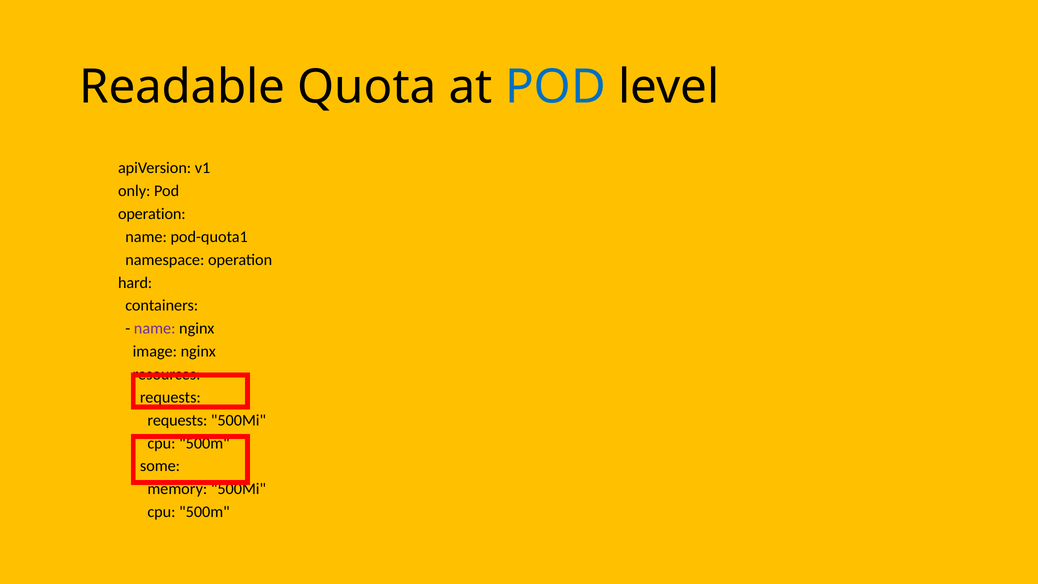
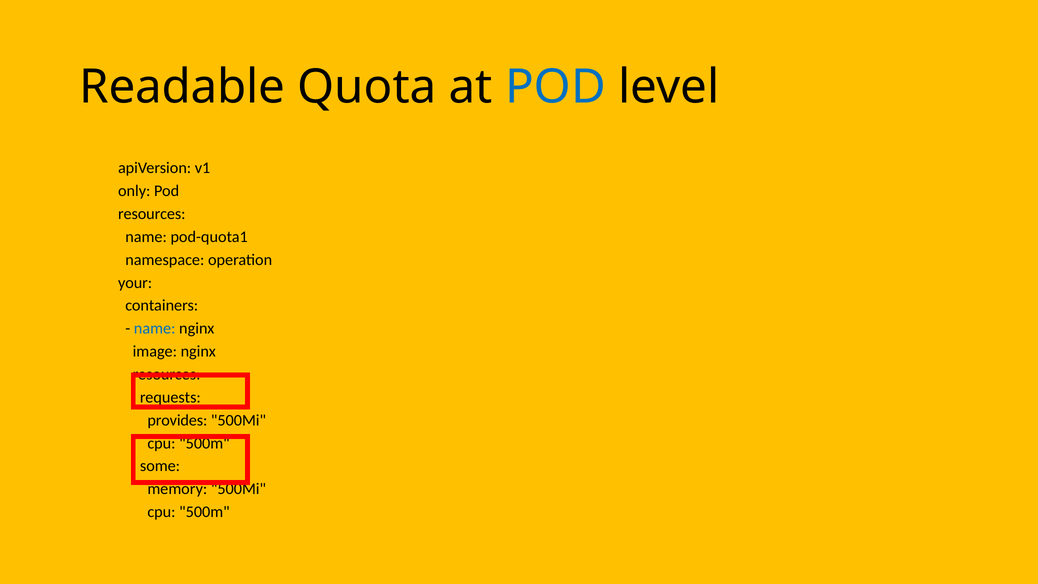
operation at (152, 214): operation -> resources
hard: hard -> your
name at (155, 328) colour: purple -> blue
requests at (177, 420): requests -> provides
